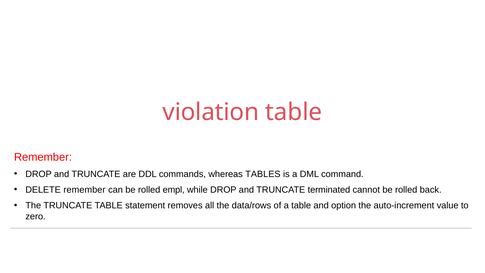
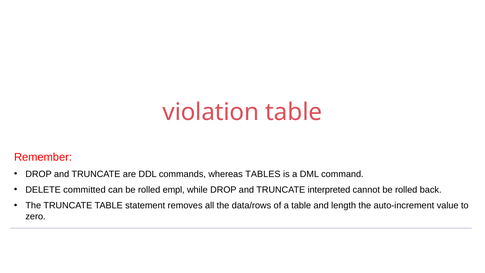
DELETE remember: remember -> committed
terminated: terminated -> interpreted
option: option -> length
